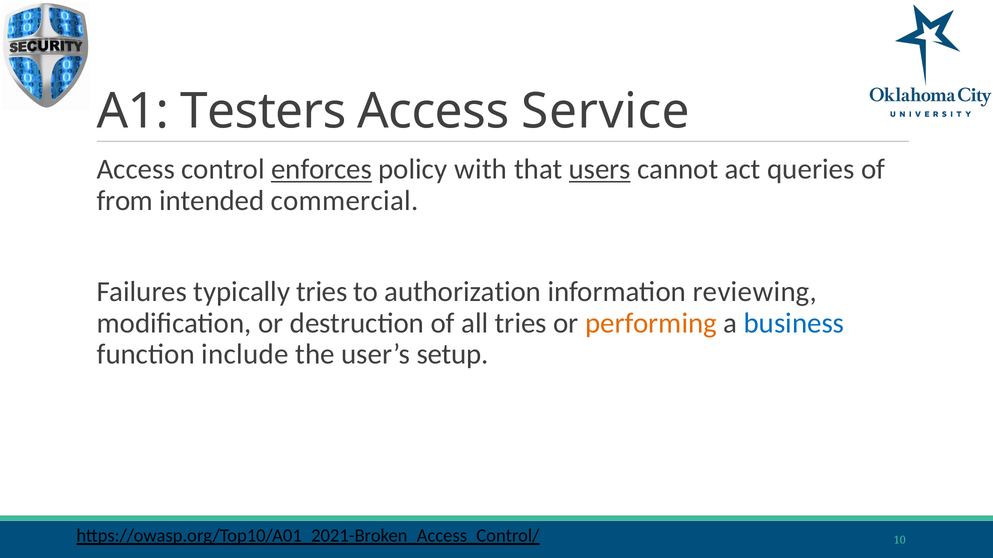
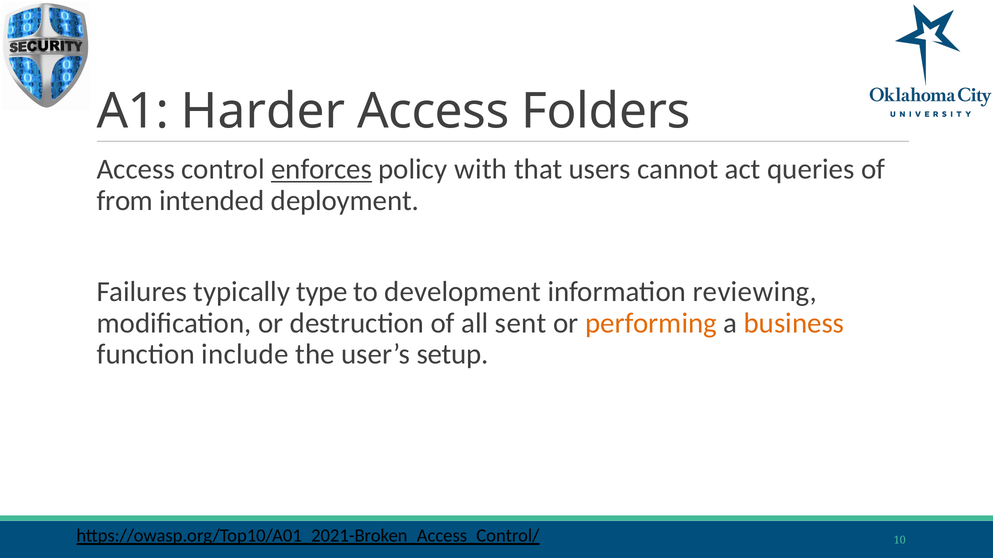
Testers: Testers -> Harder
Service: Service -> Folders
users underline: present -> none
commercial: commercial -> deployment
typically tries: tries -> type
authorization: authorization -> development
all tries: tries -> sent
business colour: blue -> orange
